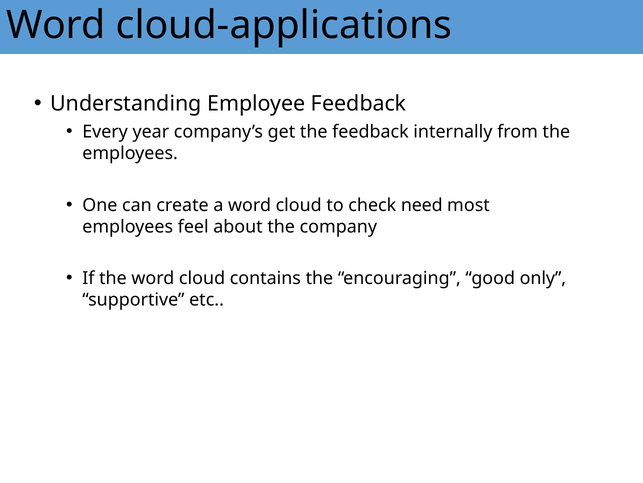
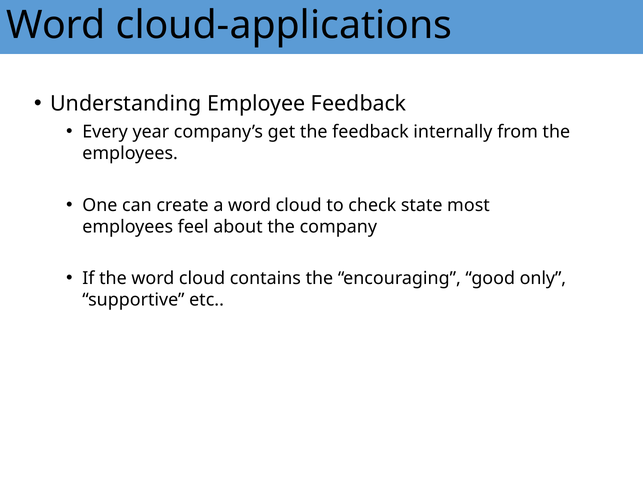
need: need -> state
